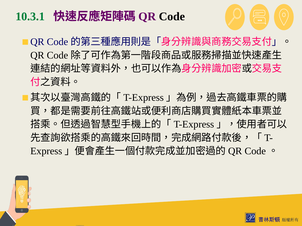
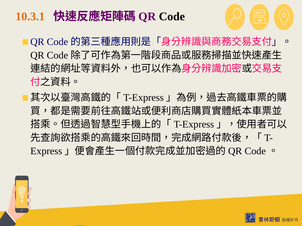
10.3.1 colour: green -> orange
